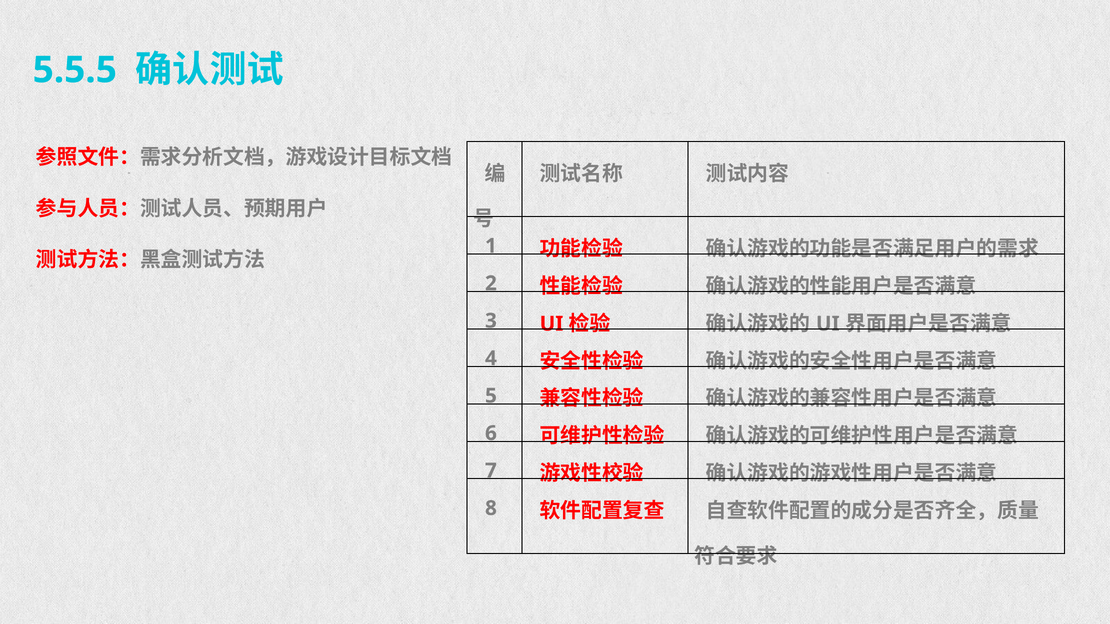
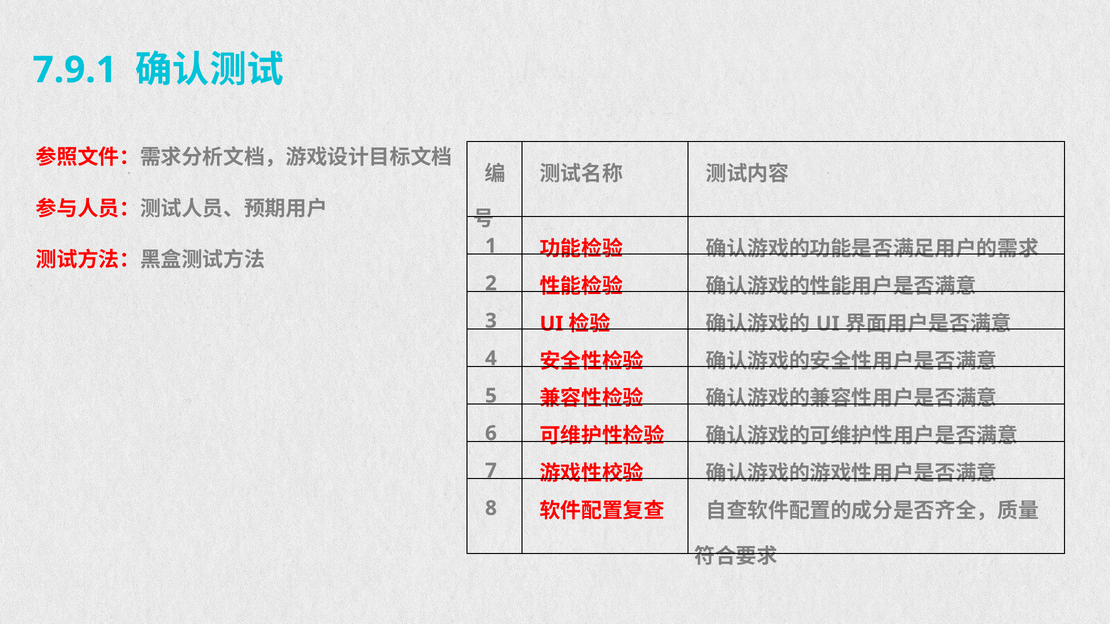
5.5.5: 5.5.5 -> 7.9.1
